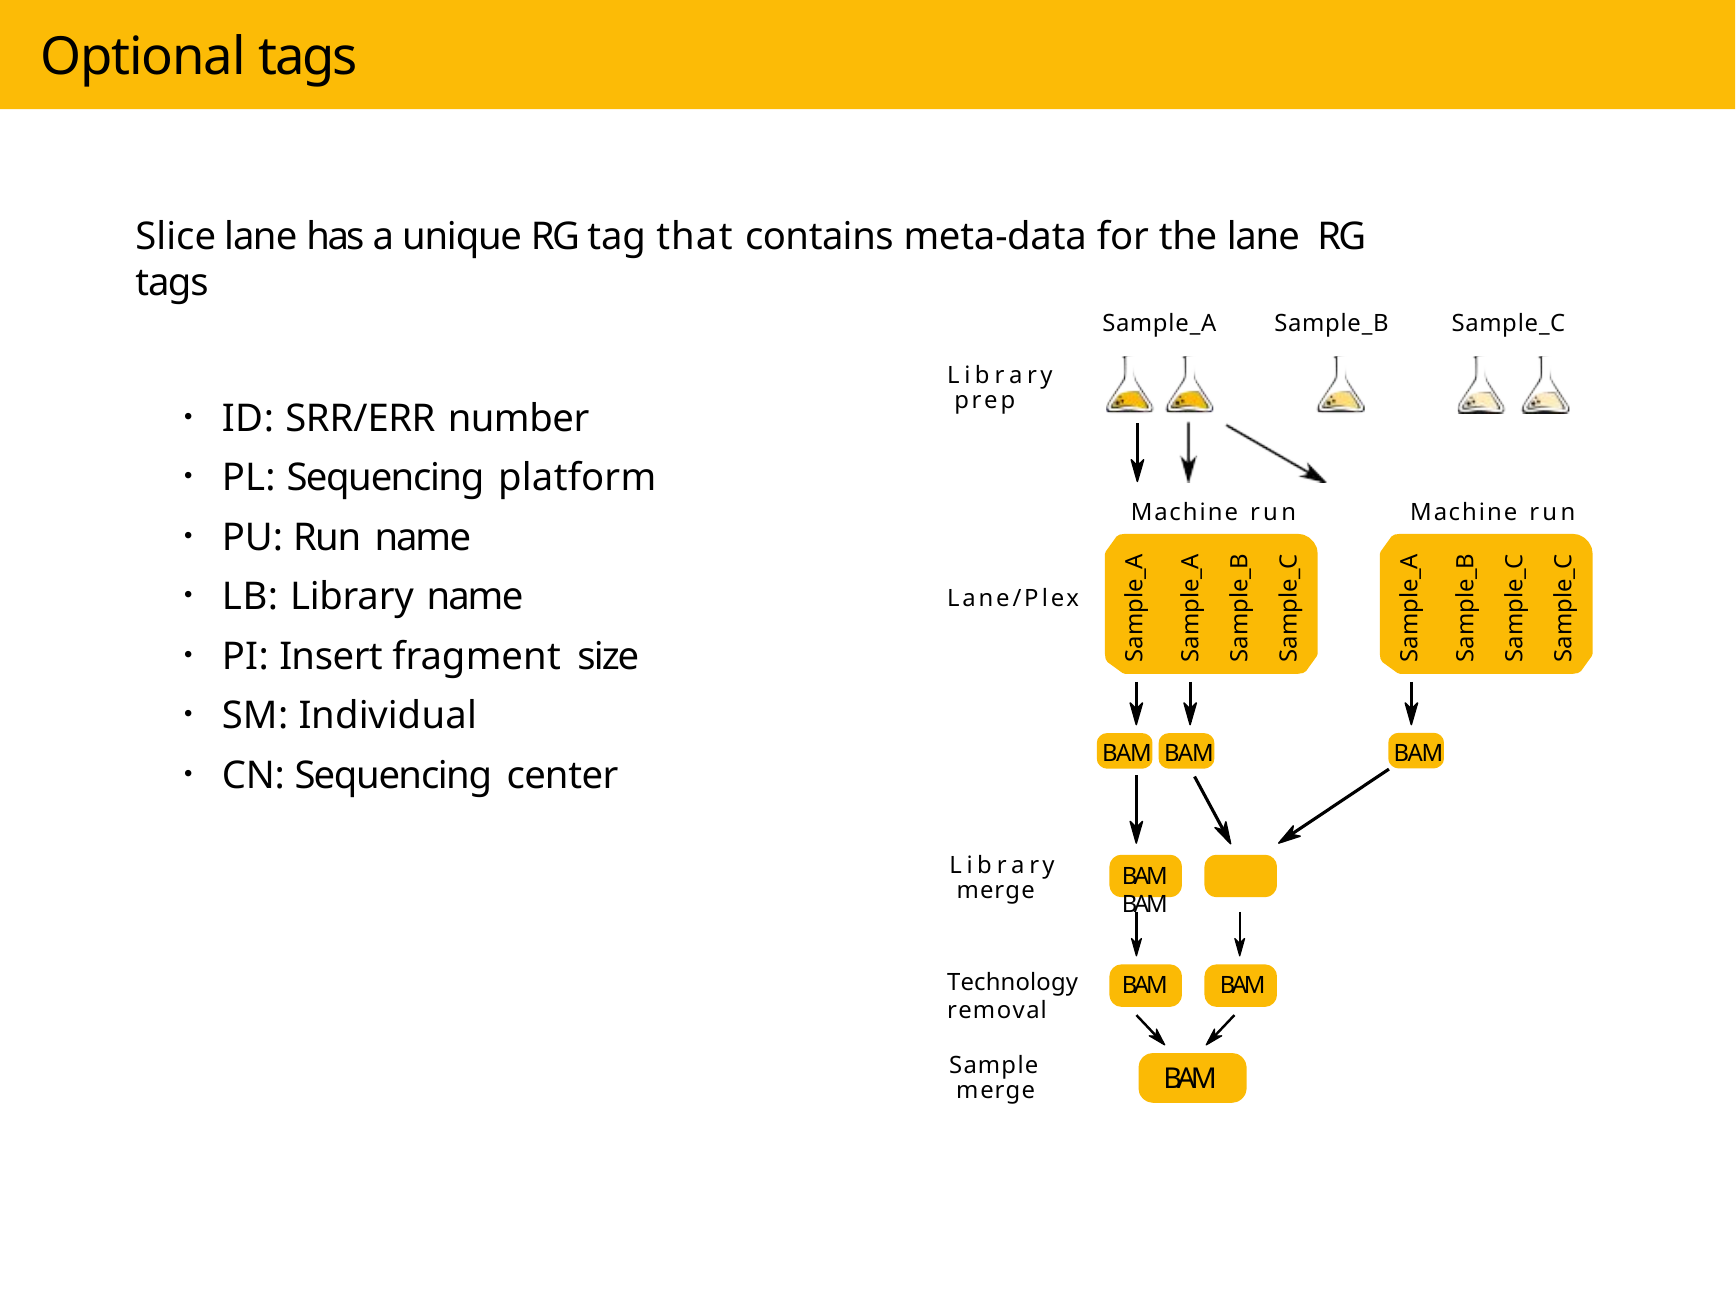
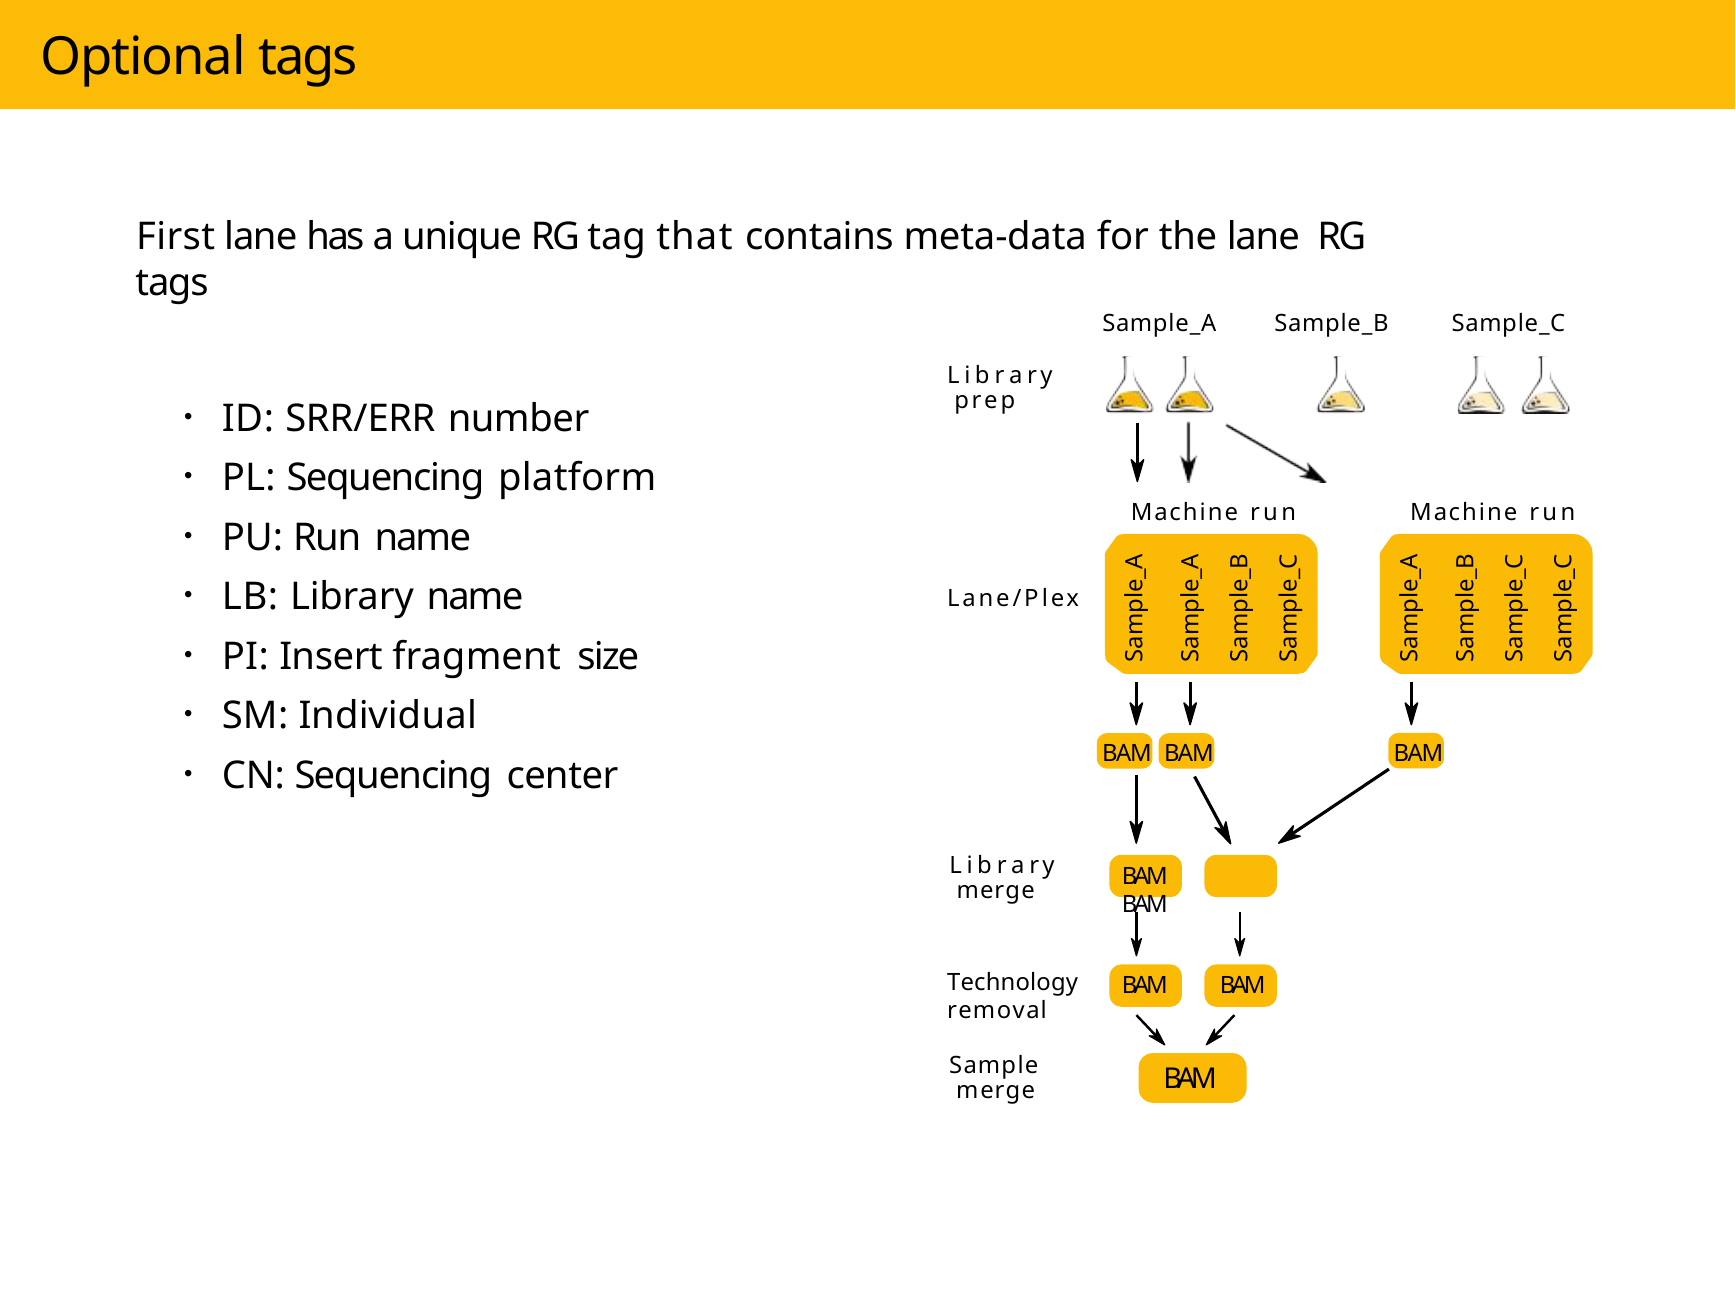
Slice: Slice -> First
